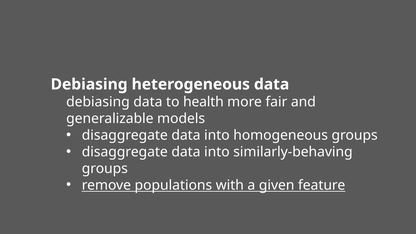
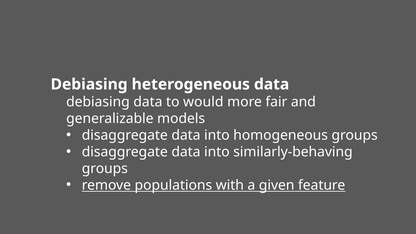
health: health -> would
